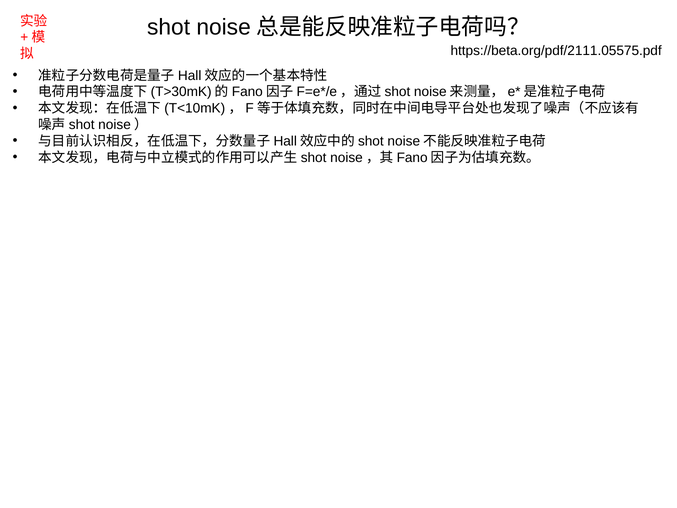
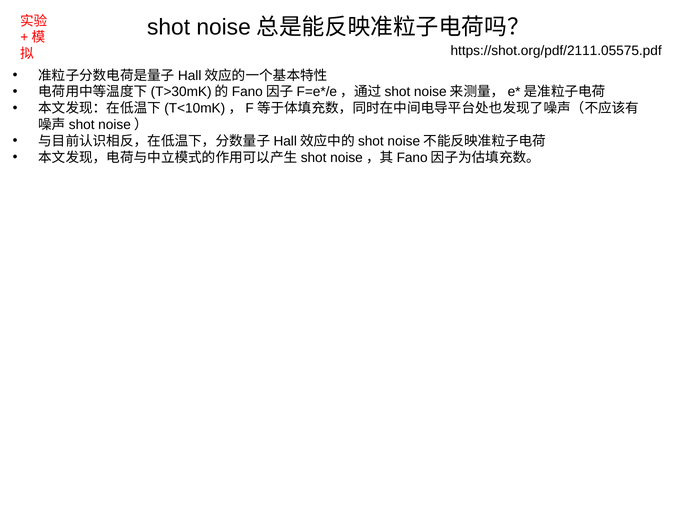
https://beta.org/pdf/2111.05575.pdf: https://beta.org/pdf/2111.05575.pdf -> https://shot.org/pdf/2111.05575.pdf
